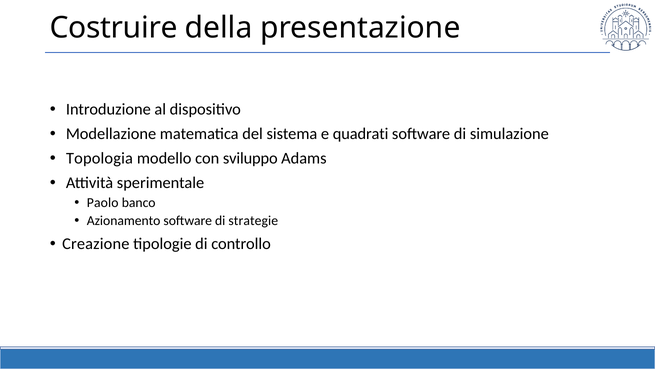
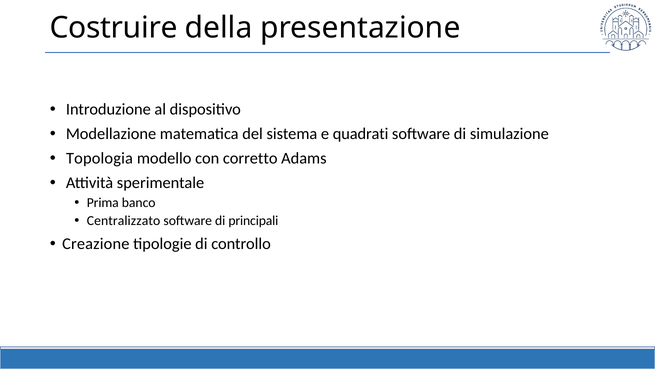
sviluppo: sviluppo -> corretto
Paolo: Paolo -> Prima
Azionamento: Azionamento -> Centralizzato
strategie: strategie -> principali
